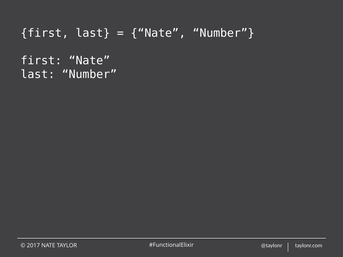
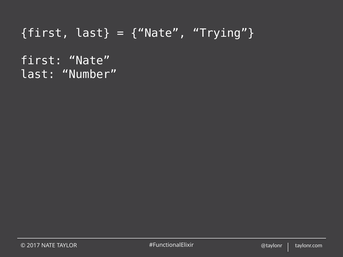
Nate Number: Number -> Trying
